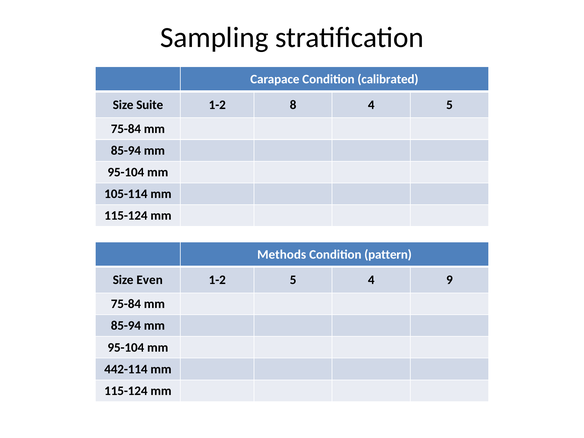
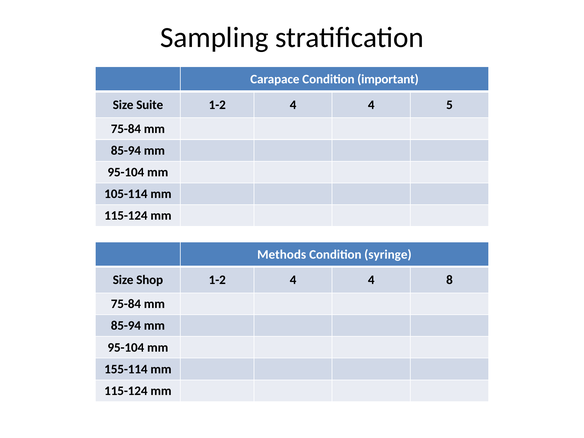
calibrated: calibrated -> important
8 at (293, 105): 8 -> 4
pattern: pattern -> syringe
Even: Even -> Shop
5 at (293, 280): 5 -> 4
9: 9 -> 8
442-114: 442-114 -> 155-114
